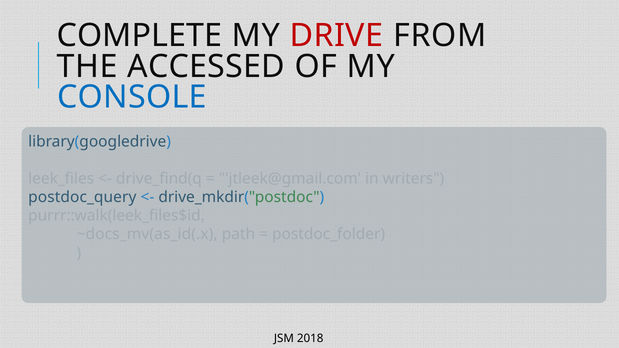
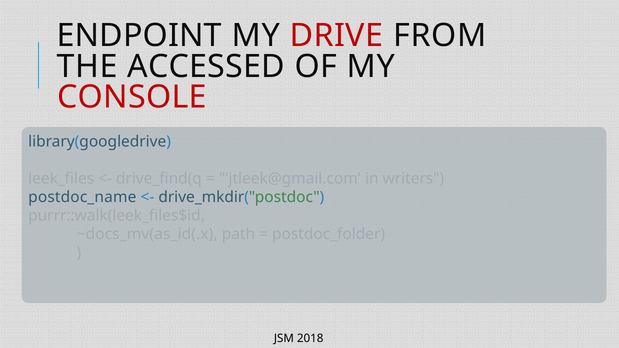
COMPLETE: COMPLETE -> ENDPOINT
CONSOLE colour: blue -> red
postdoc_query: postdoc_query -> postdoc_name
